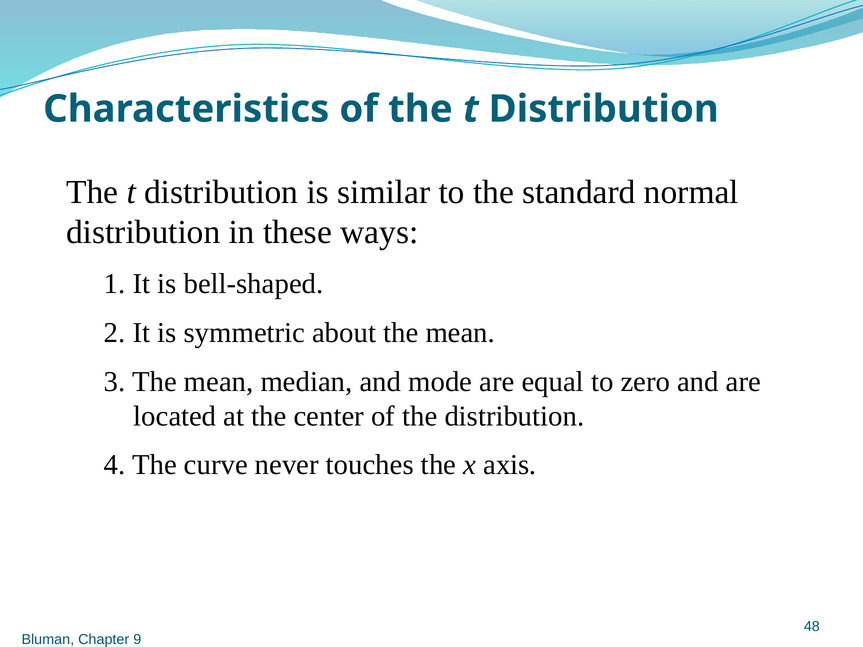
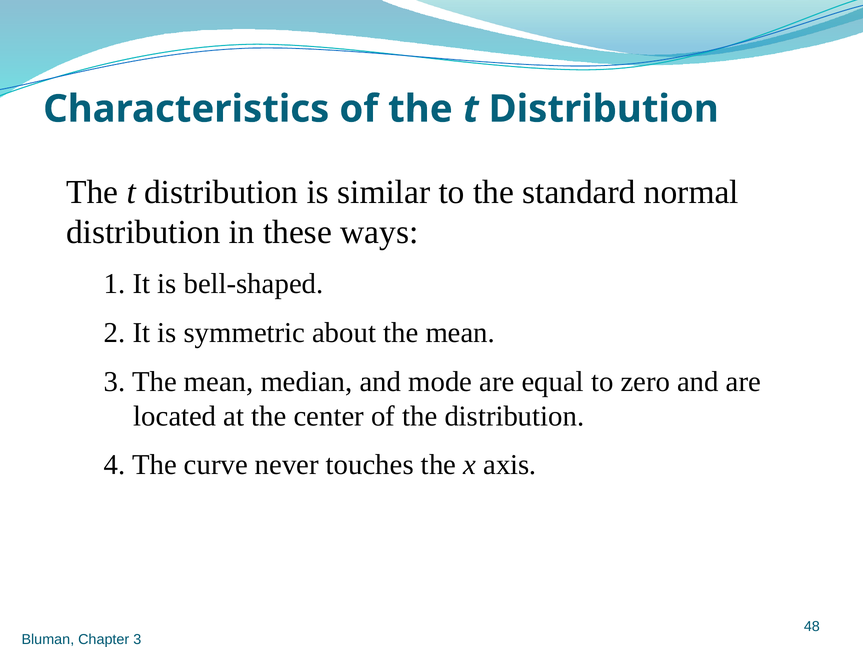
Chapter 9: 9 -> 3
